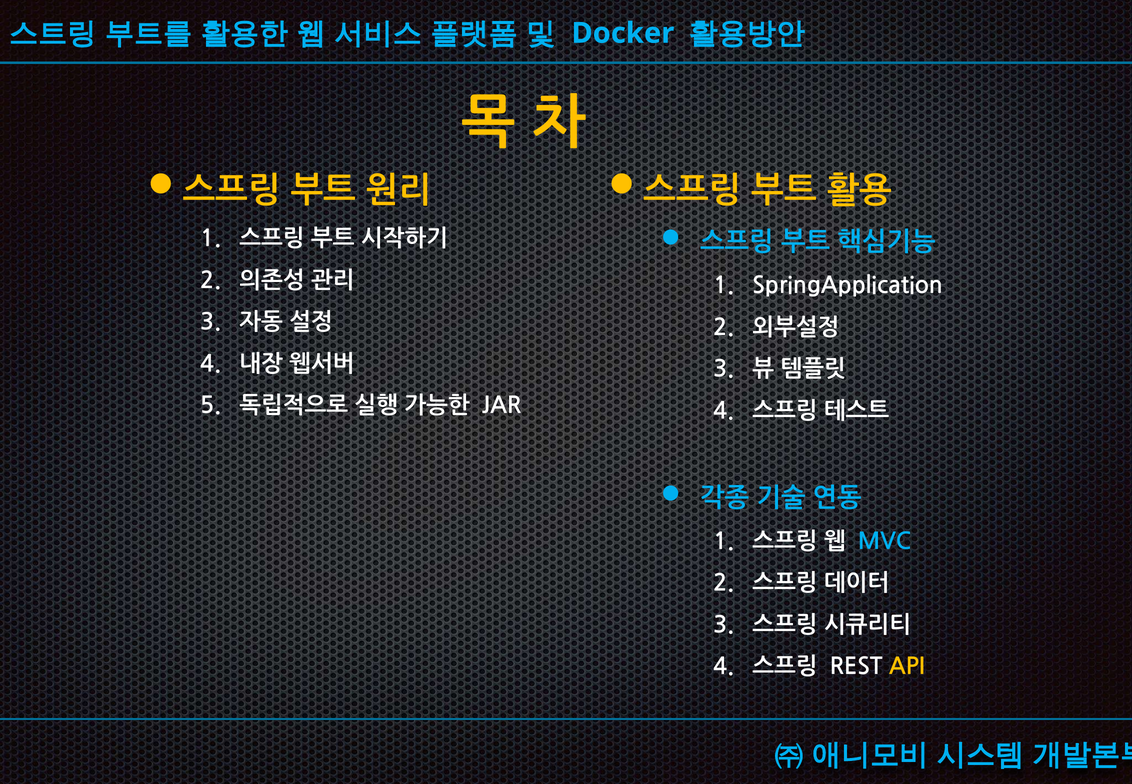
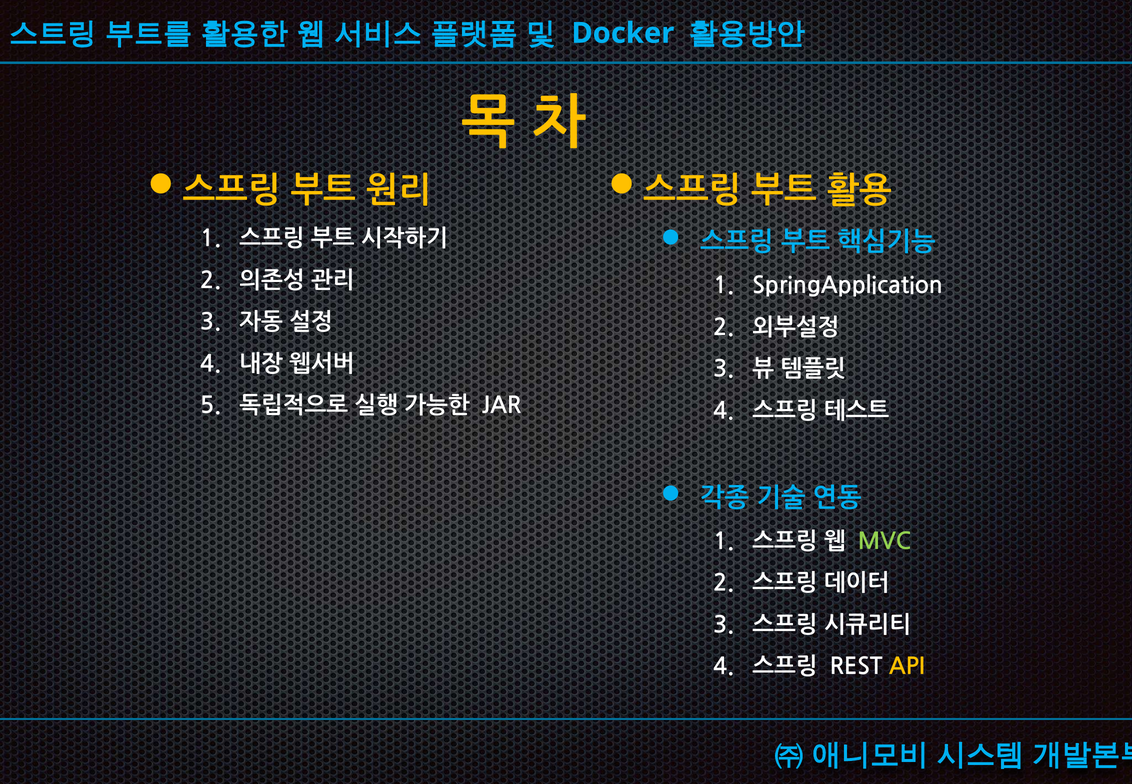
MVC colour: light blue -> light green
